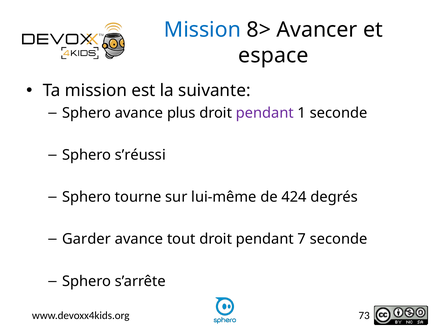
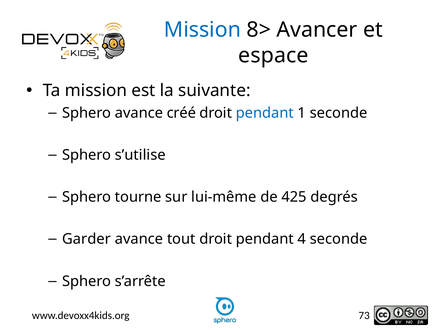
plus: plus -> créé
pendant at (265, 113) colour: purple -> blue
s’réussi: s’réussi -> s’utilise
424: 424 -> 425
7: 7 -> 4
